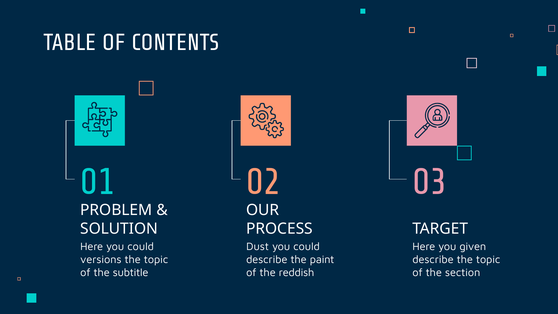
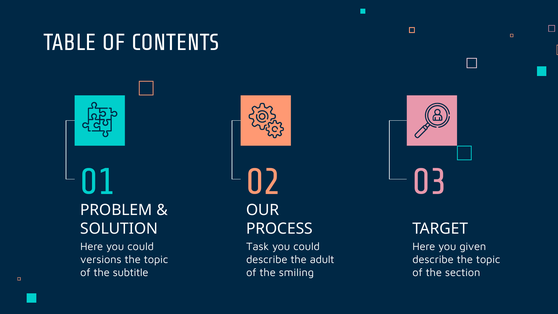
Dust: Dust -> Task
paint: paint -> adult
reddish: reddish -> smiling
